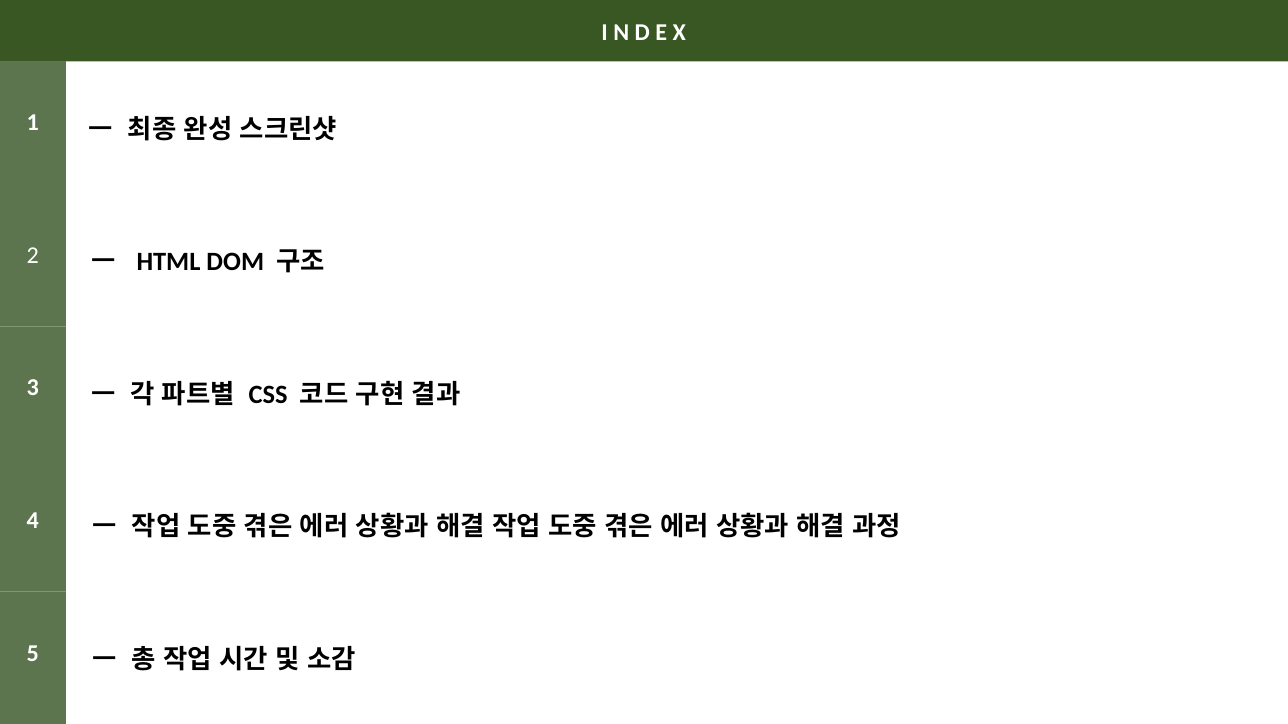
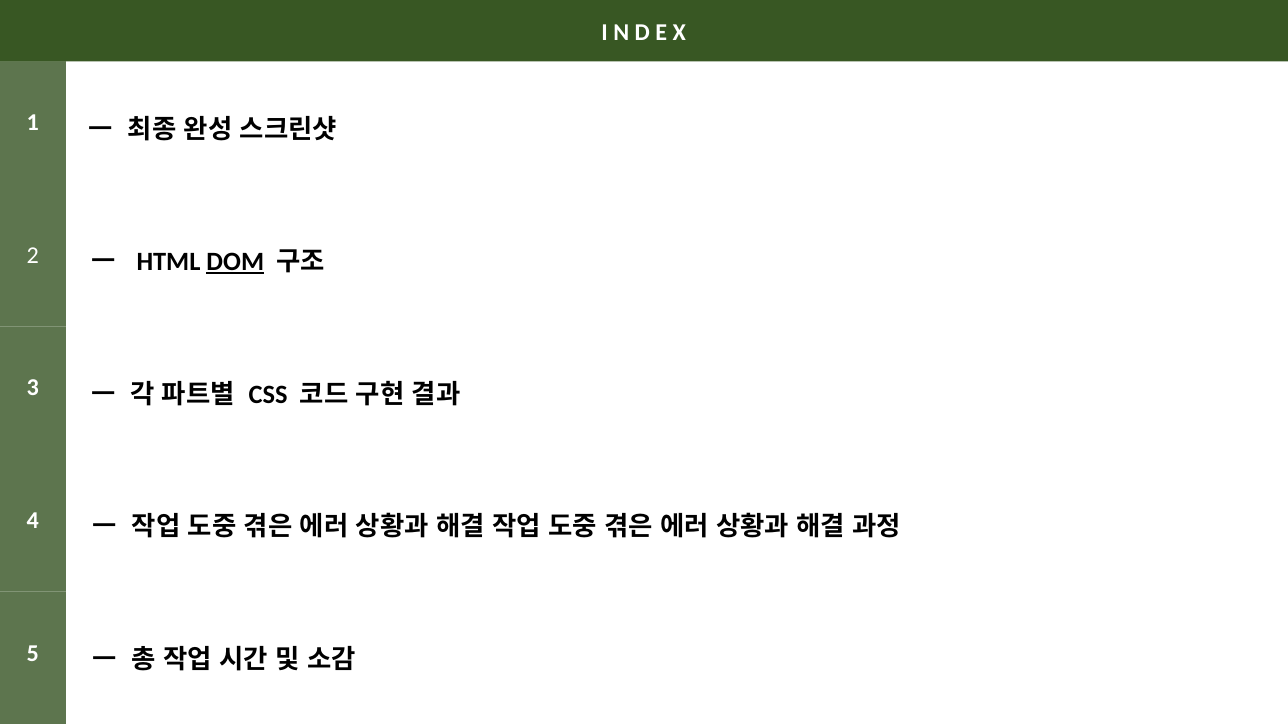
DOM underline: none -> present
